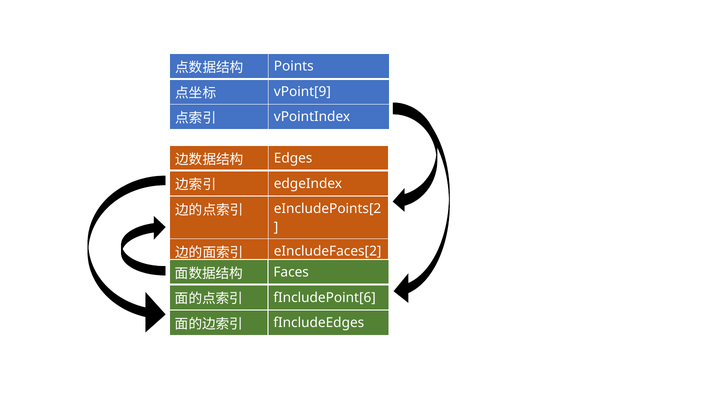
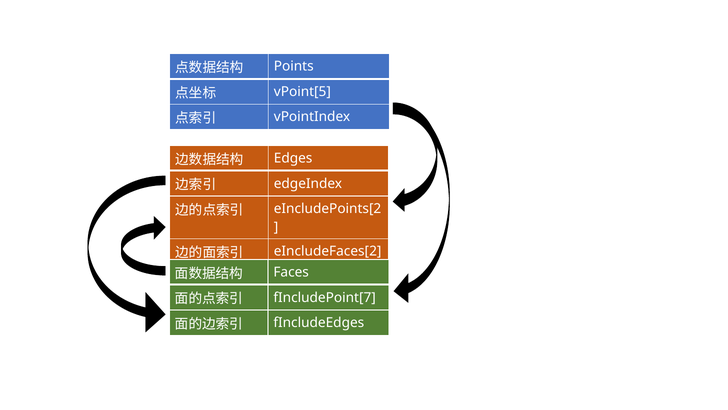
vPoint[9: vPoint[9 -> vPoint[5
fIncludePoint[6: fIncludePoint[6 -> fIncludePoint[7
